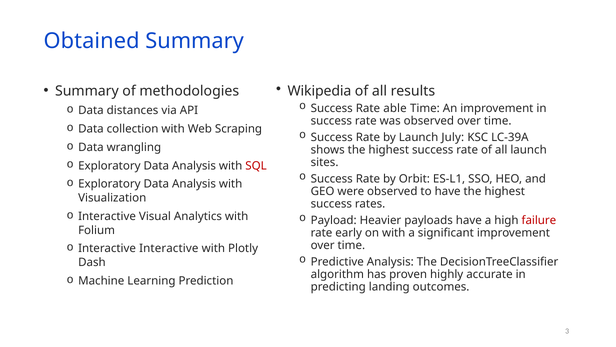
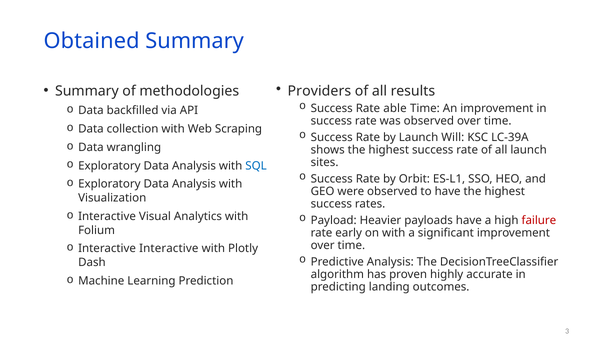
Wikipedia: Wikipedia -> Providers
distances: distances -> backfilled
July: July -> Will
SQL colour: red -> blue
